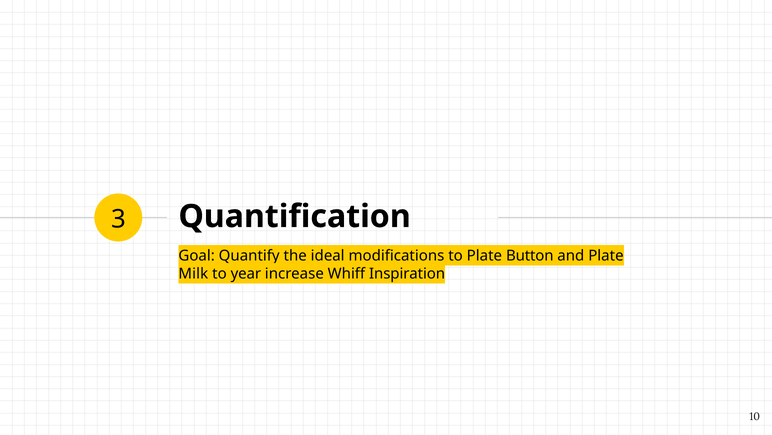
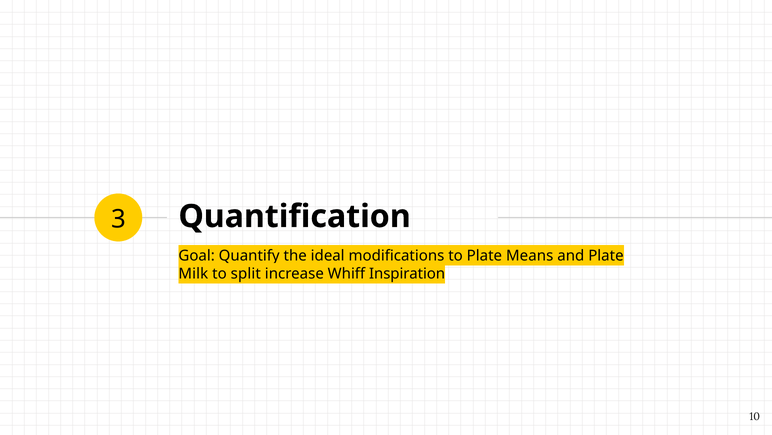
Button: Button -> Means
year: year -> split
